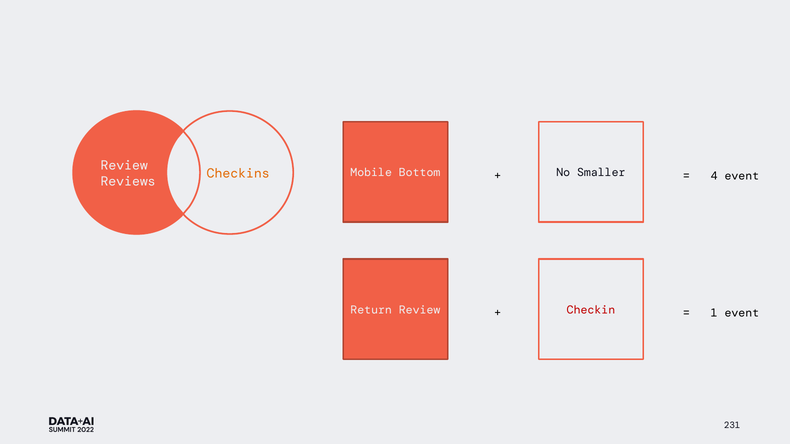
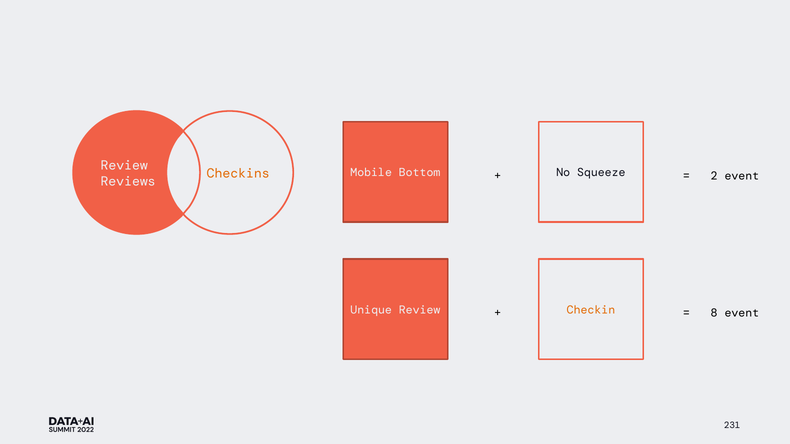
Smaller: Smaller -> Squeeze
4: 4 -> 2
Return: Return -> Unique
Checkin colour: red -> orange
1: 1 -> 8
